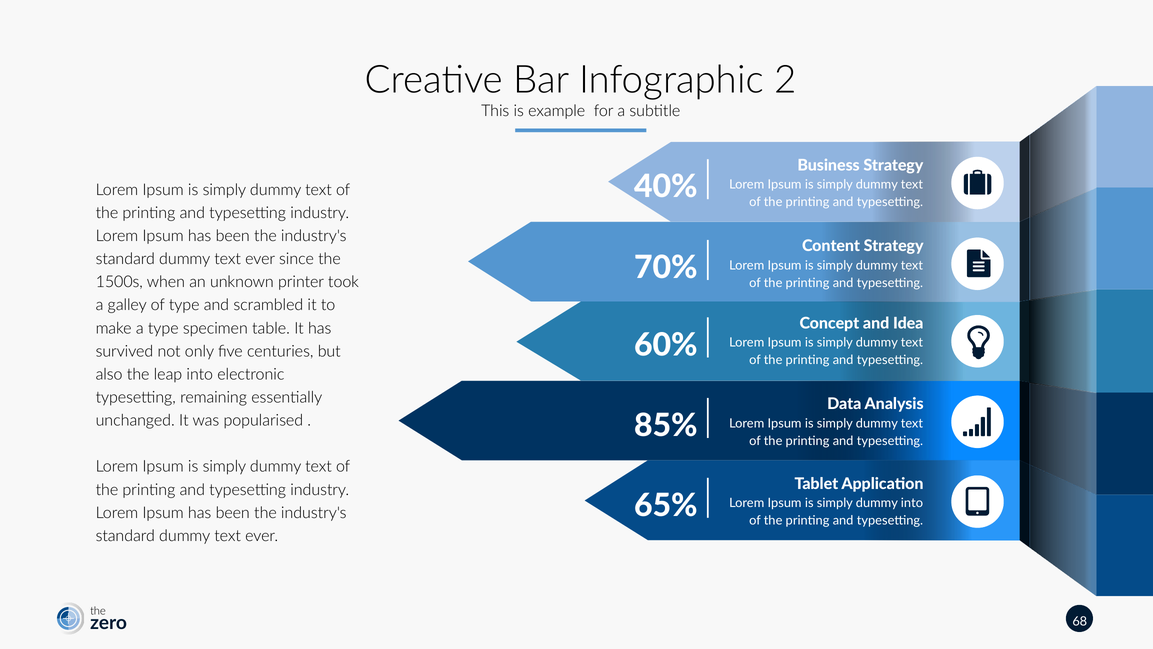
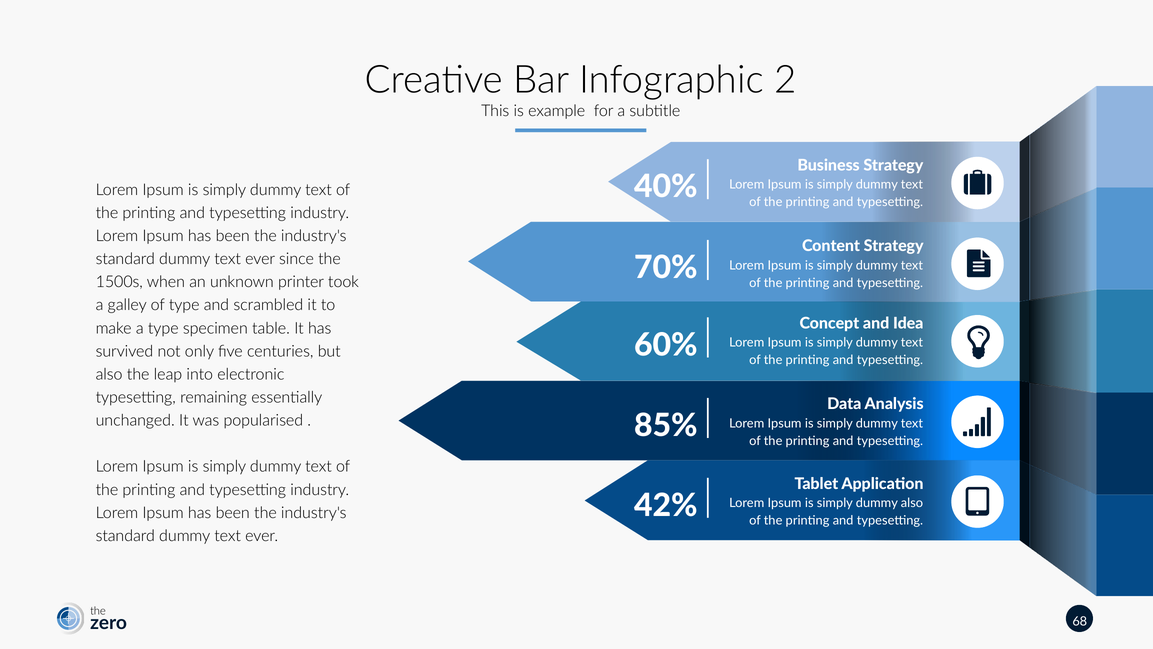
65%: 65% -> 42%
dummy into: into -> also
